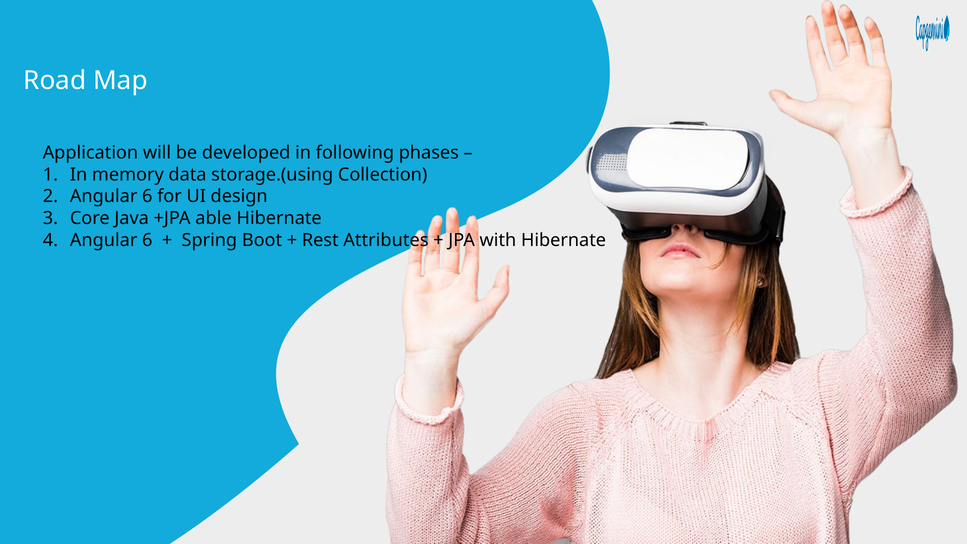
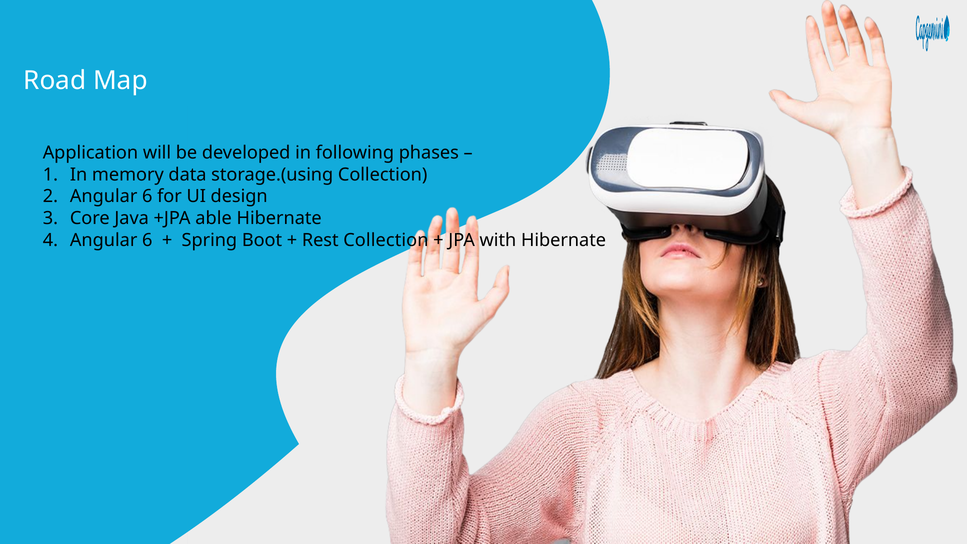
Rest Attributes: Attributes -> Collection
